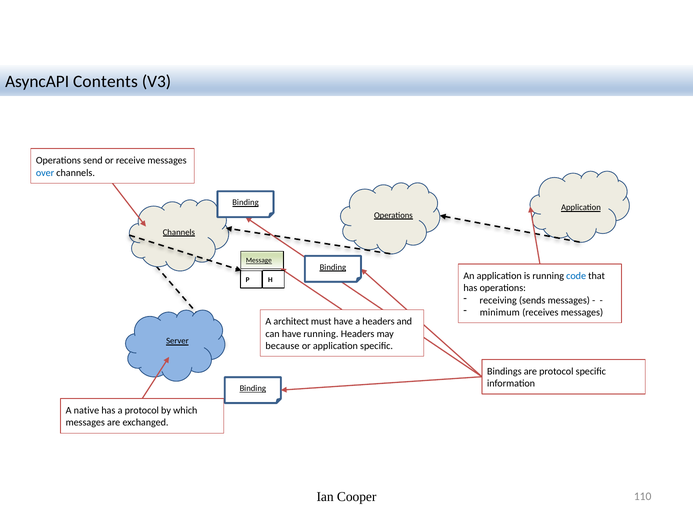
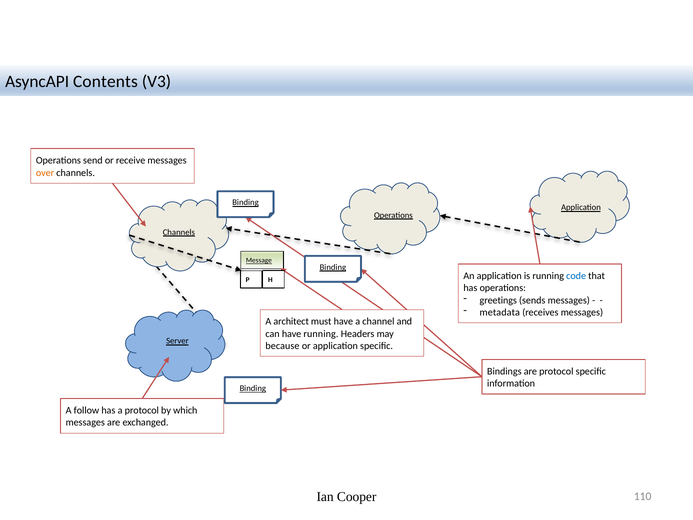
over colour: blue -> orange
receiving: receiving -> greetings
minimum: minimum -> metadata
a headers: headers -> channel
native: native -> follow
